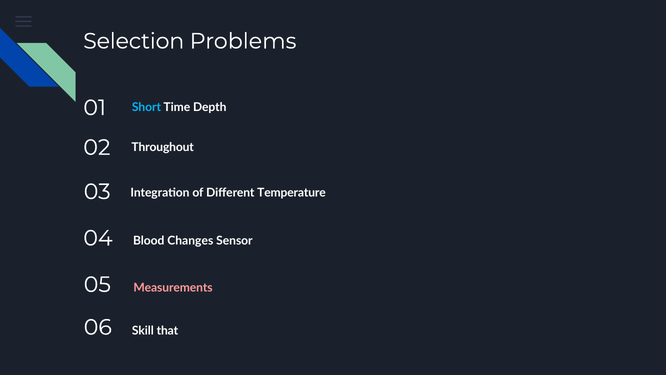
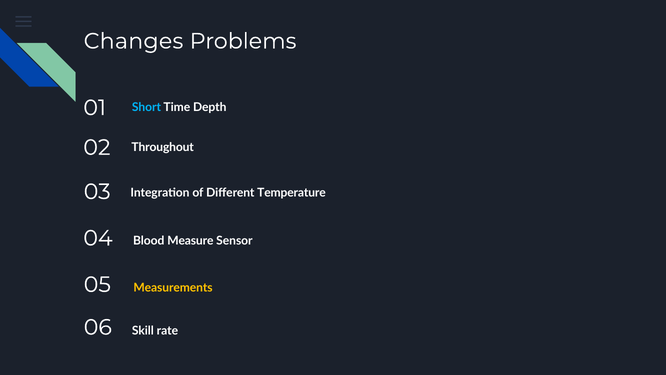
Selection: Selection -> Changes
Changes: Changes -> Measure
Measurements colour: pink -> yellow
that: that -> rate
